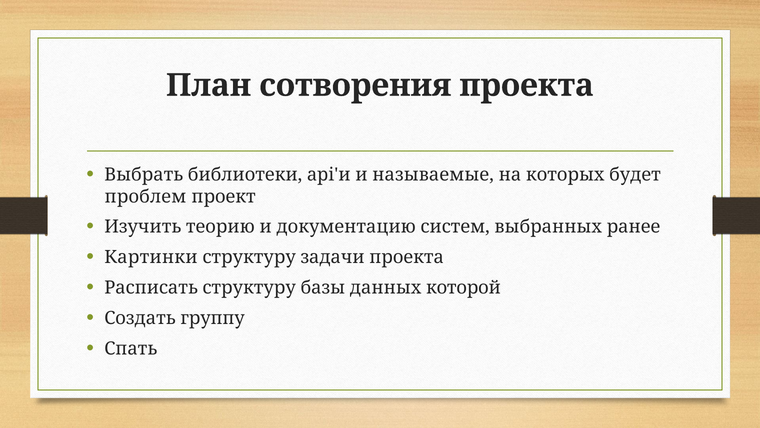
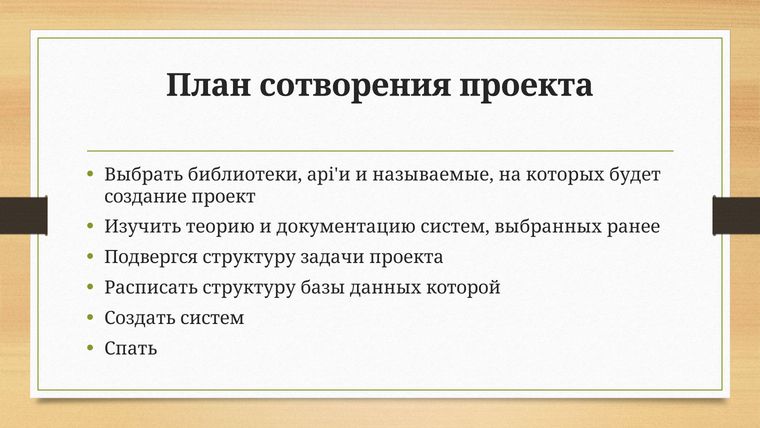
проблем: проблем -> создание
Картинки: Картинки -> Подвергся
Создать группу: группу -> систем
